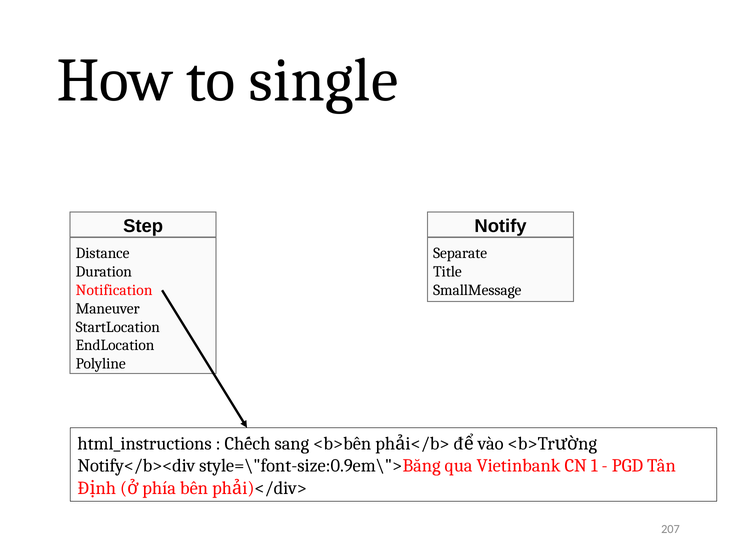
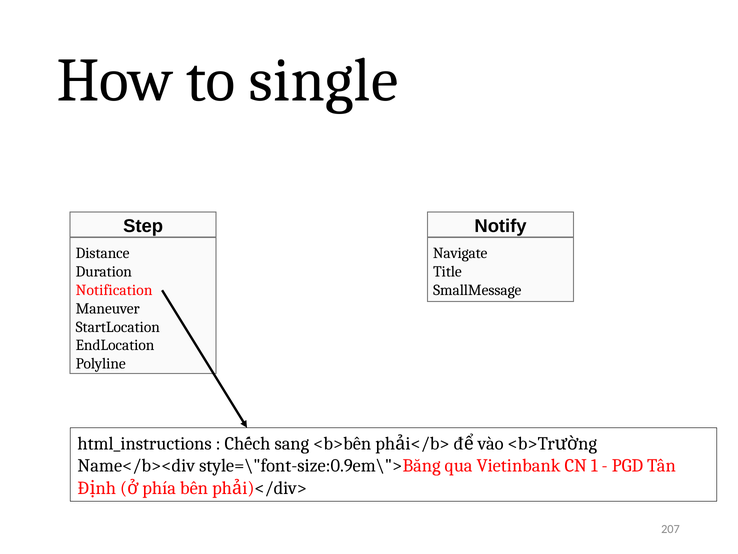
Separate: Separate -> Navigate
Notify</b><div: Notify</b><div -> Name</b><div
